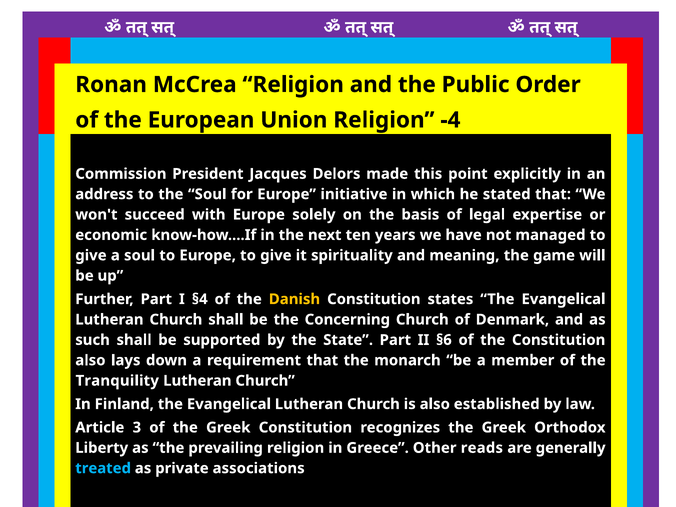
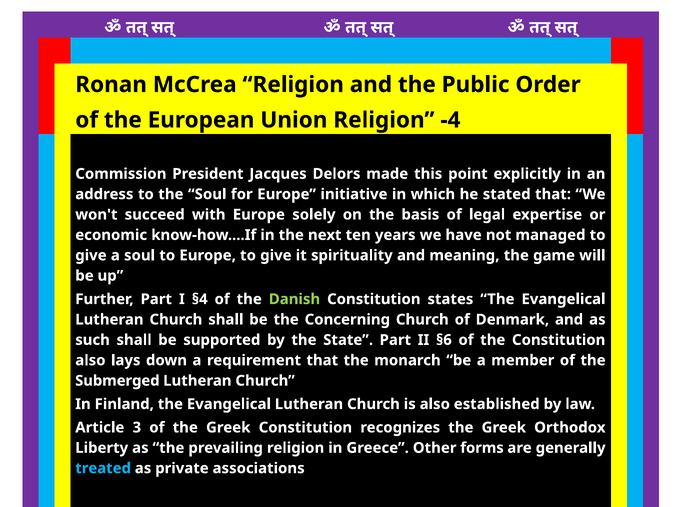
Danish colour: yellow -> light green
Tranquility: Tranquility -> Submerged
reads: reads -> forms
